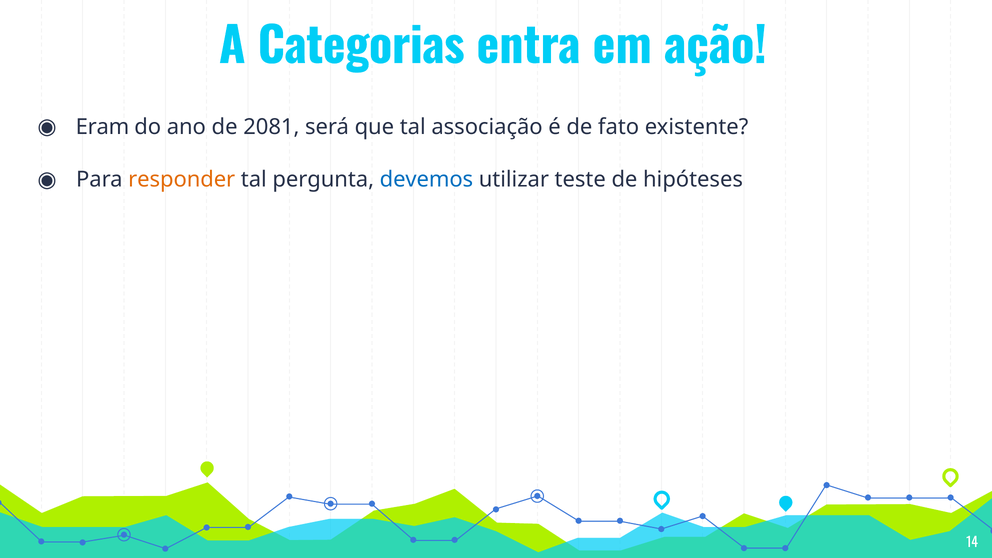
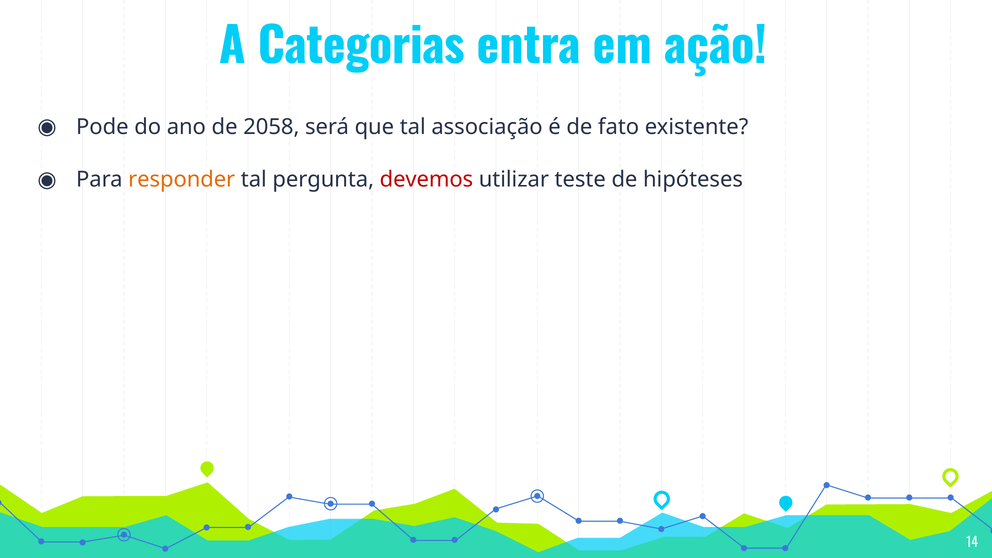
Eram: Eram -> Pode
2081: 2081 -> 2058
devemos colour: blue -> red
